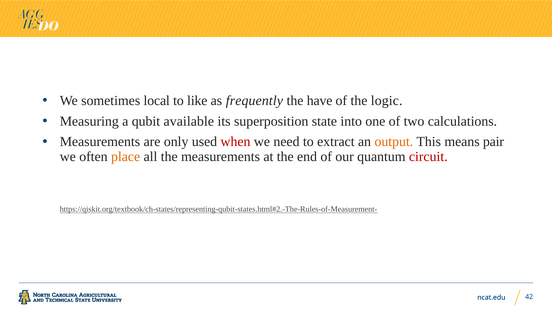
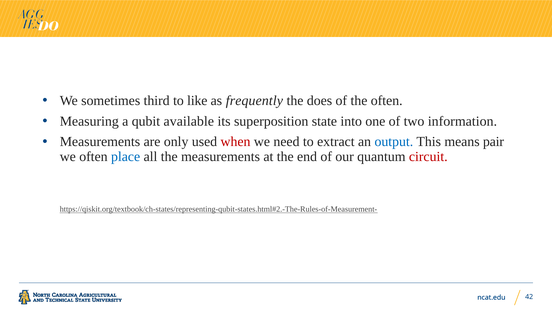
local: local -> third
have: have -> does
the logic: logic -> often
calculations: calculations -> information
output colour: orange -> blue
place colour: orange -> blue
